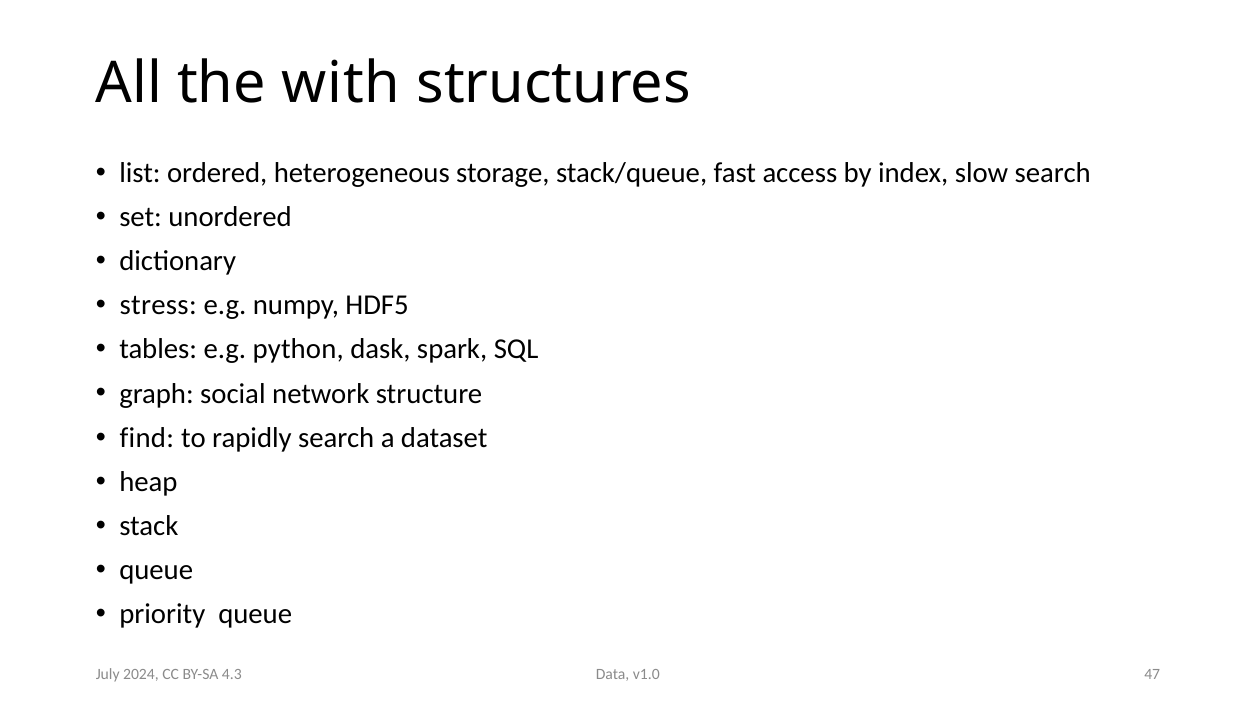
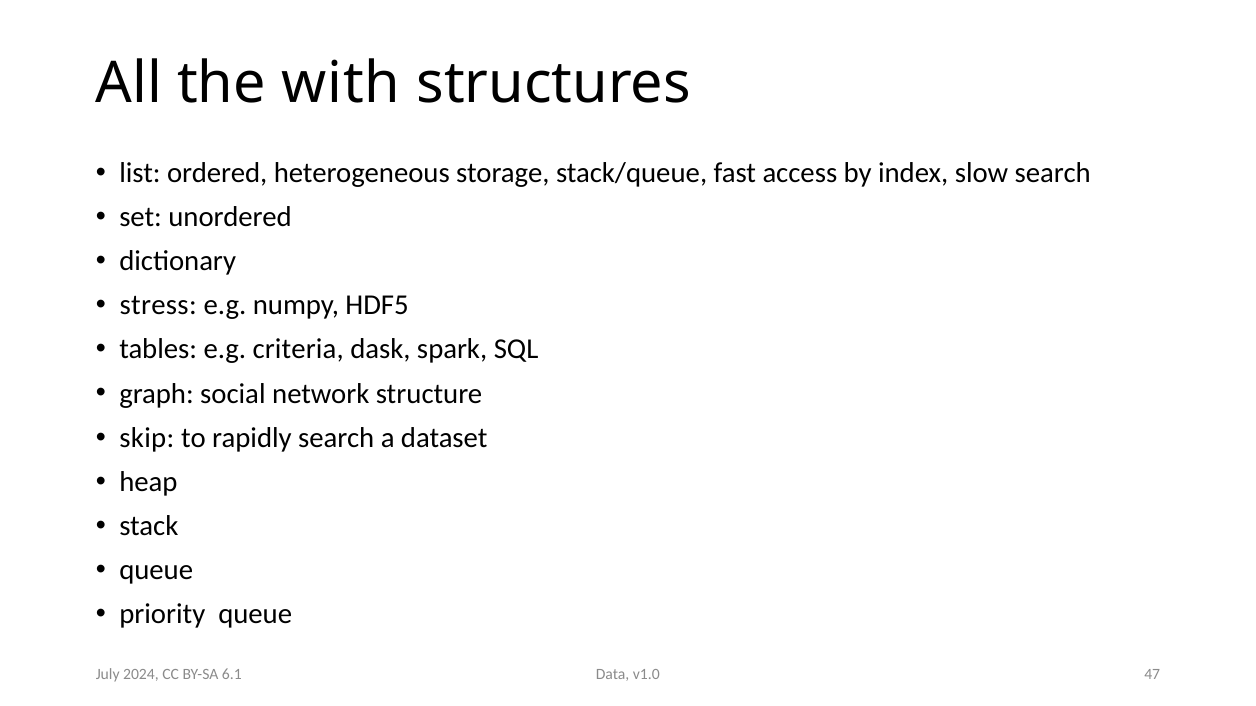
python: python -> criteria
find: find -> skip
4.3: 4.3 -> 6.1
